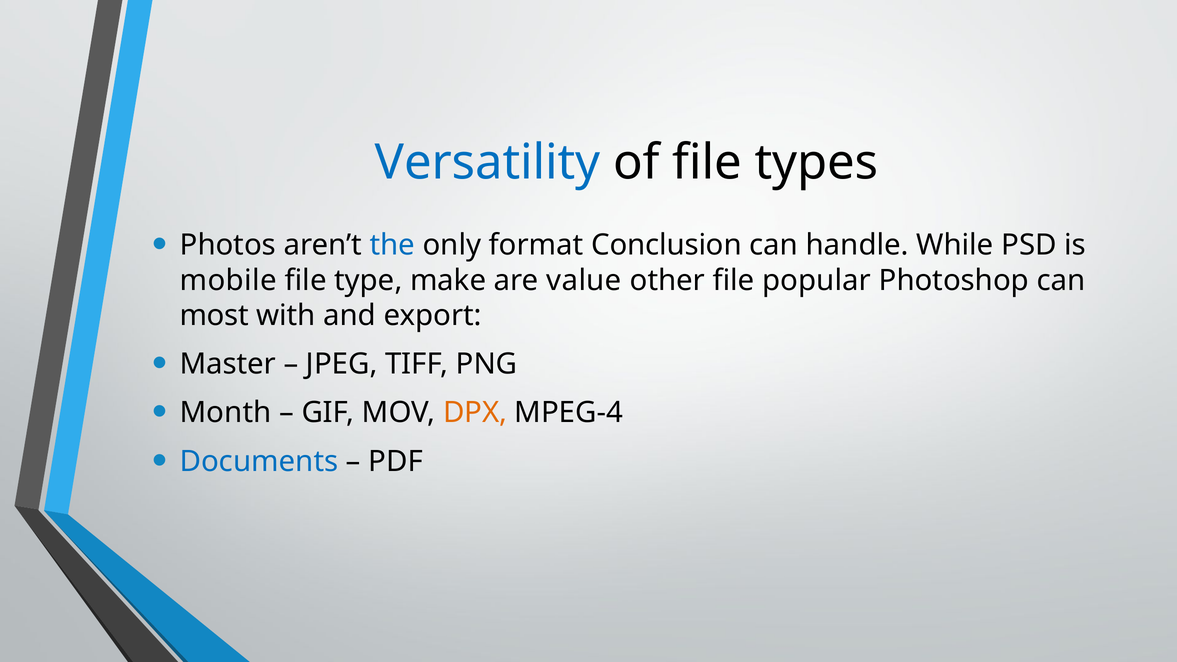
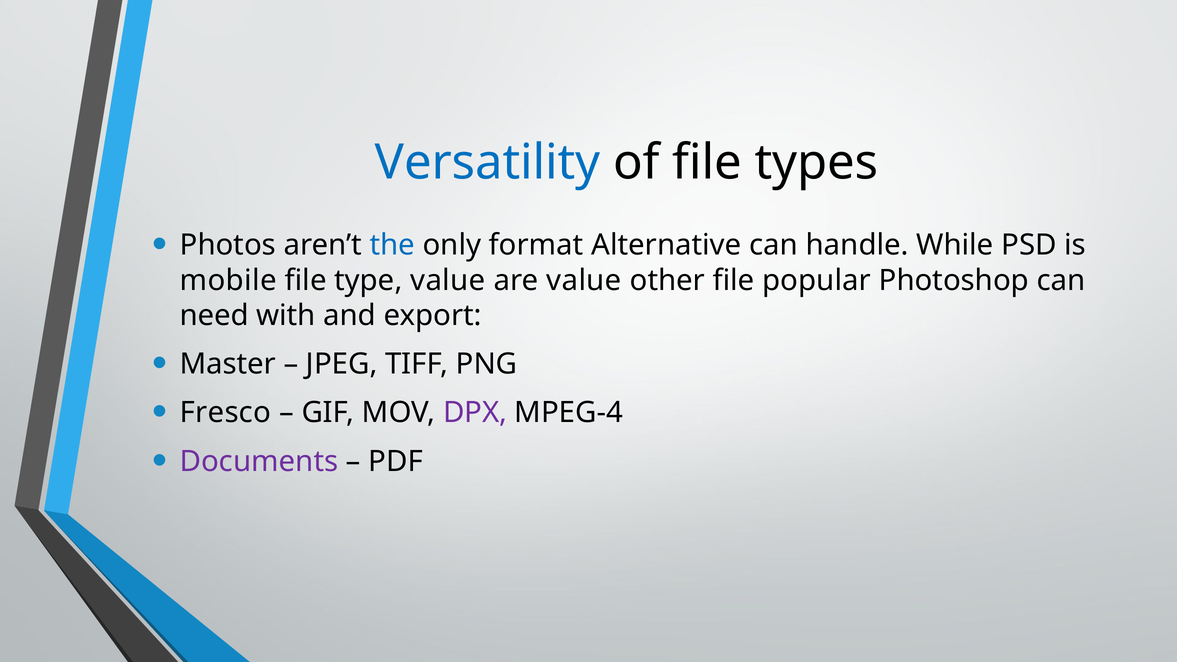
Conclusion: Conclusion -> Alternative
type make: make -> value
most: most -> need
Month: Month -> Fresco
DPX colour: orange -> purple
Documents colour: blue -> purple
